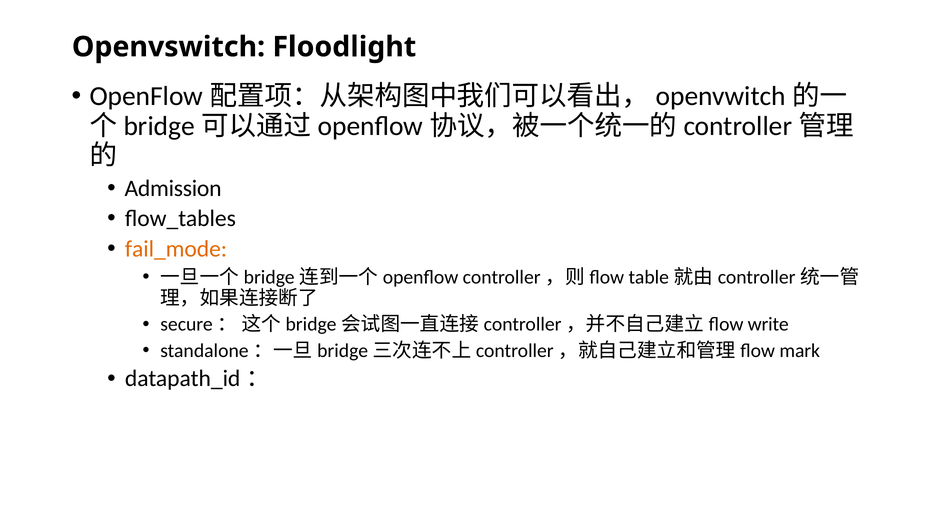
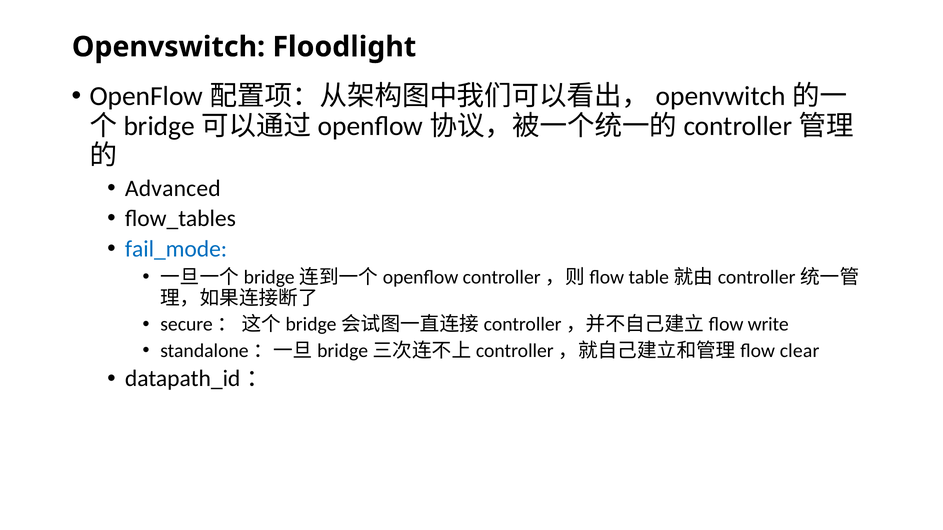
Admission: Admission -> Advanced
fail_mode colour: orange -> blue
mark: mark -> clear
